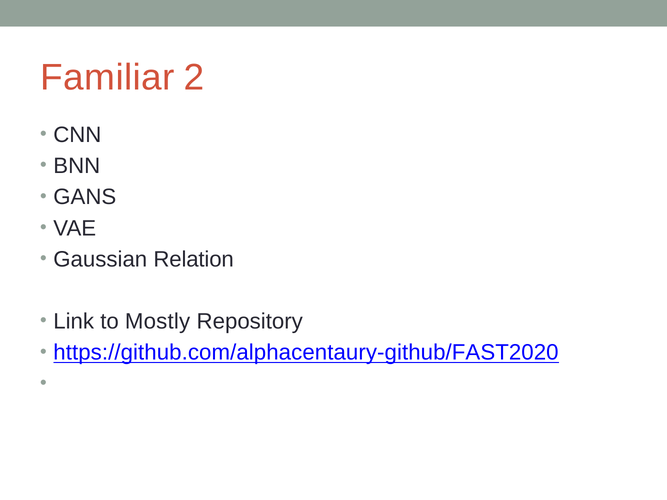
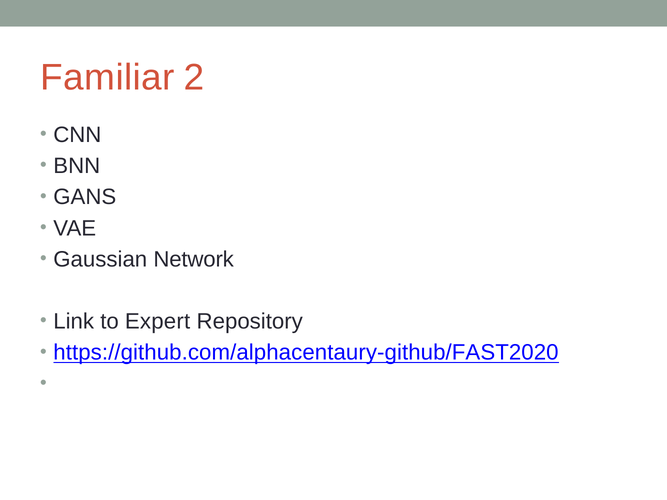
Relation: Relation -> Network
Mostly: Mostly -> Expert
